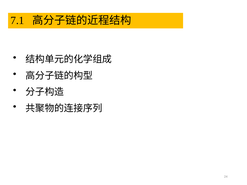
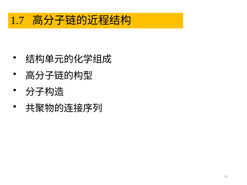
7.1: 7.1 -> 1.7
